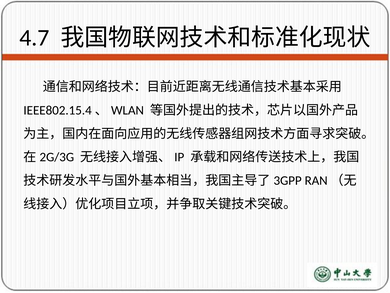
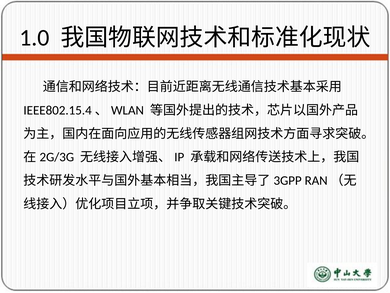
4.7: 4.7 -> 1.0
